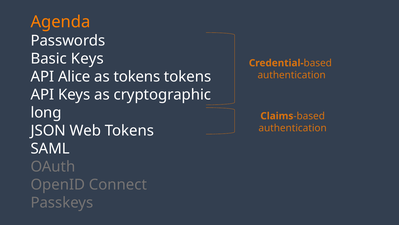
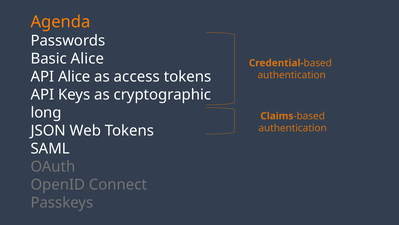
Basic Keys: Keys -> Alice
as tokens: tokens -> access
